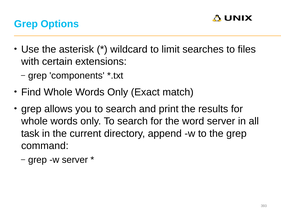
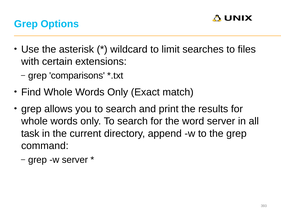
components: components -> comparisons
